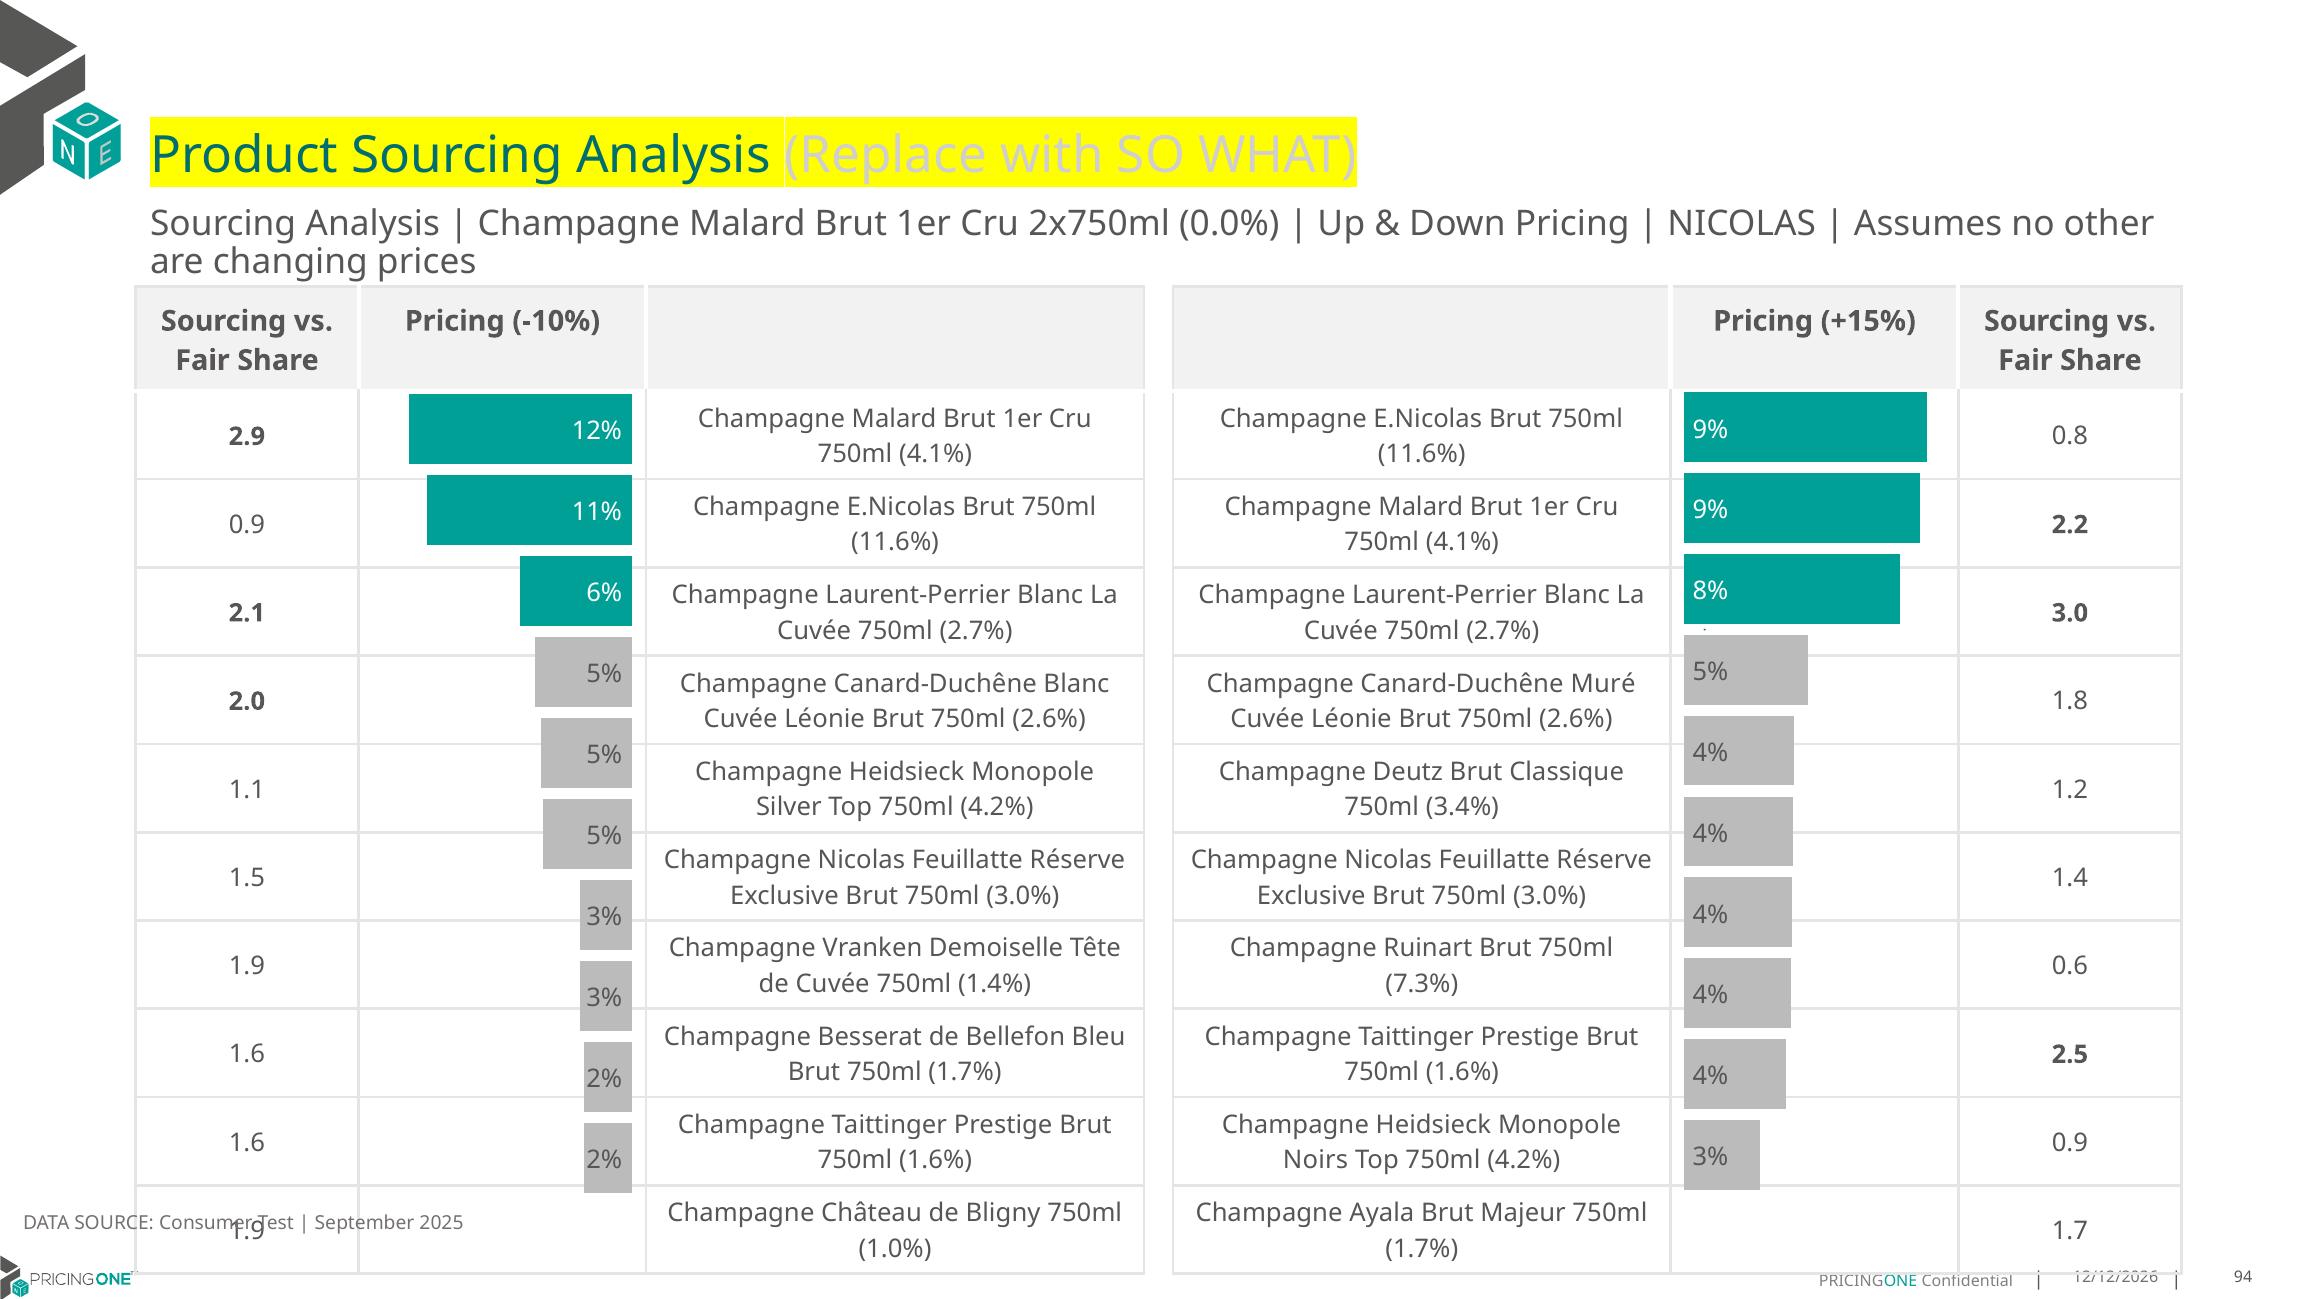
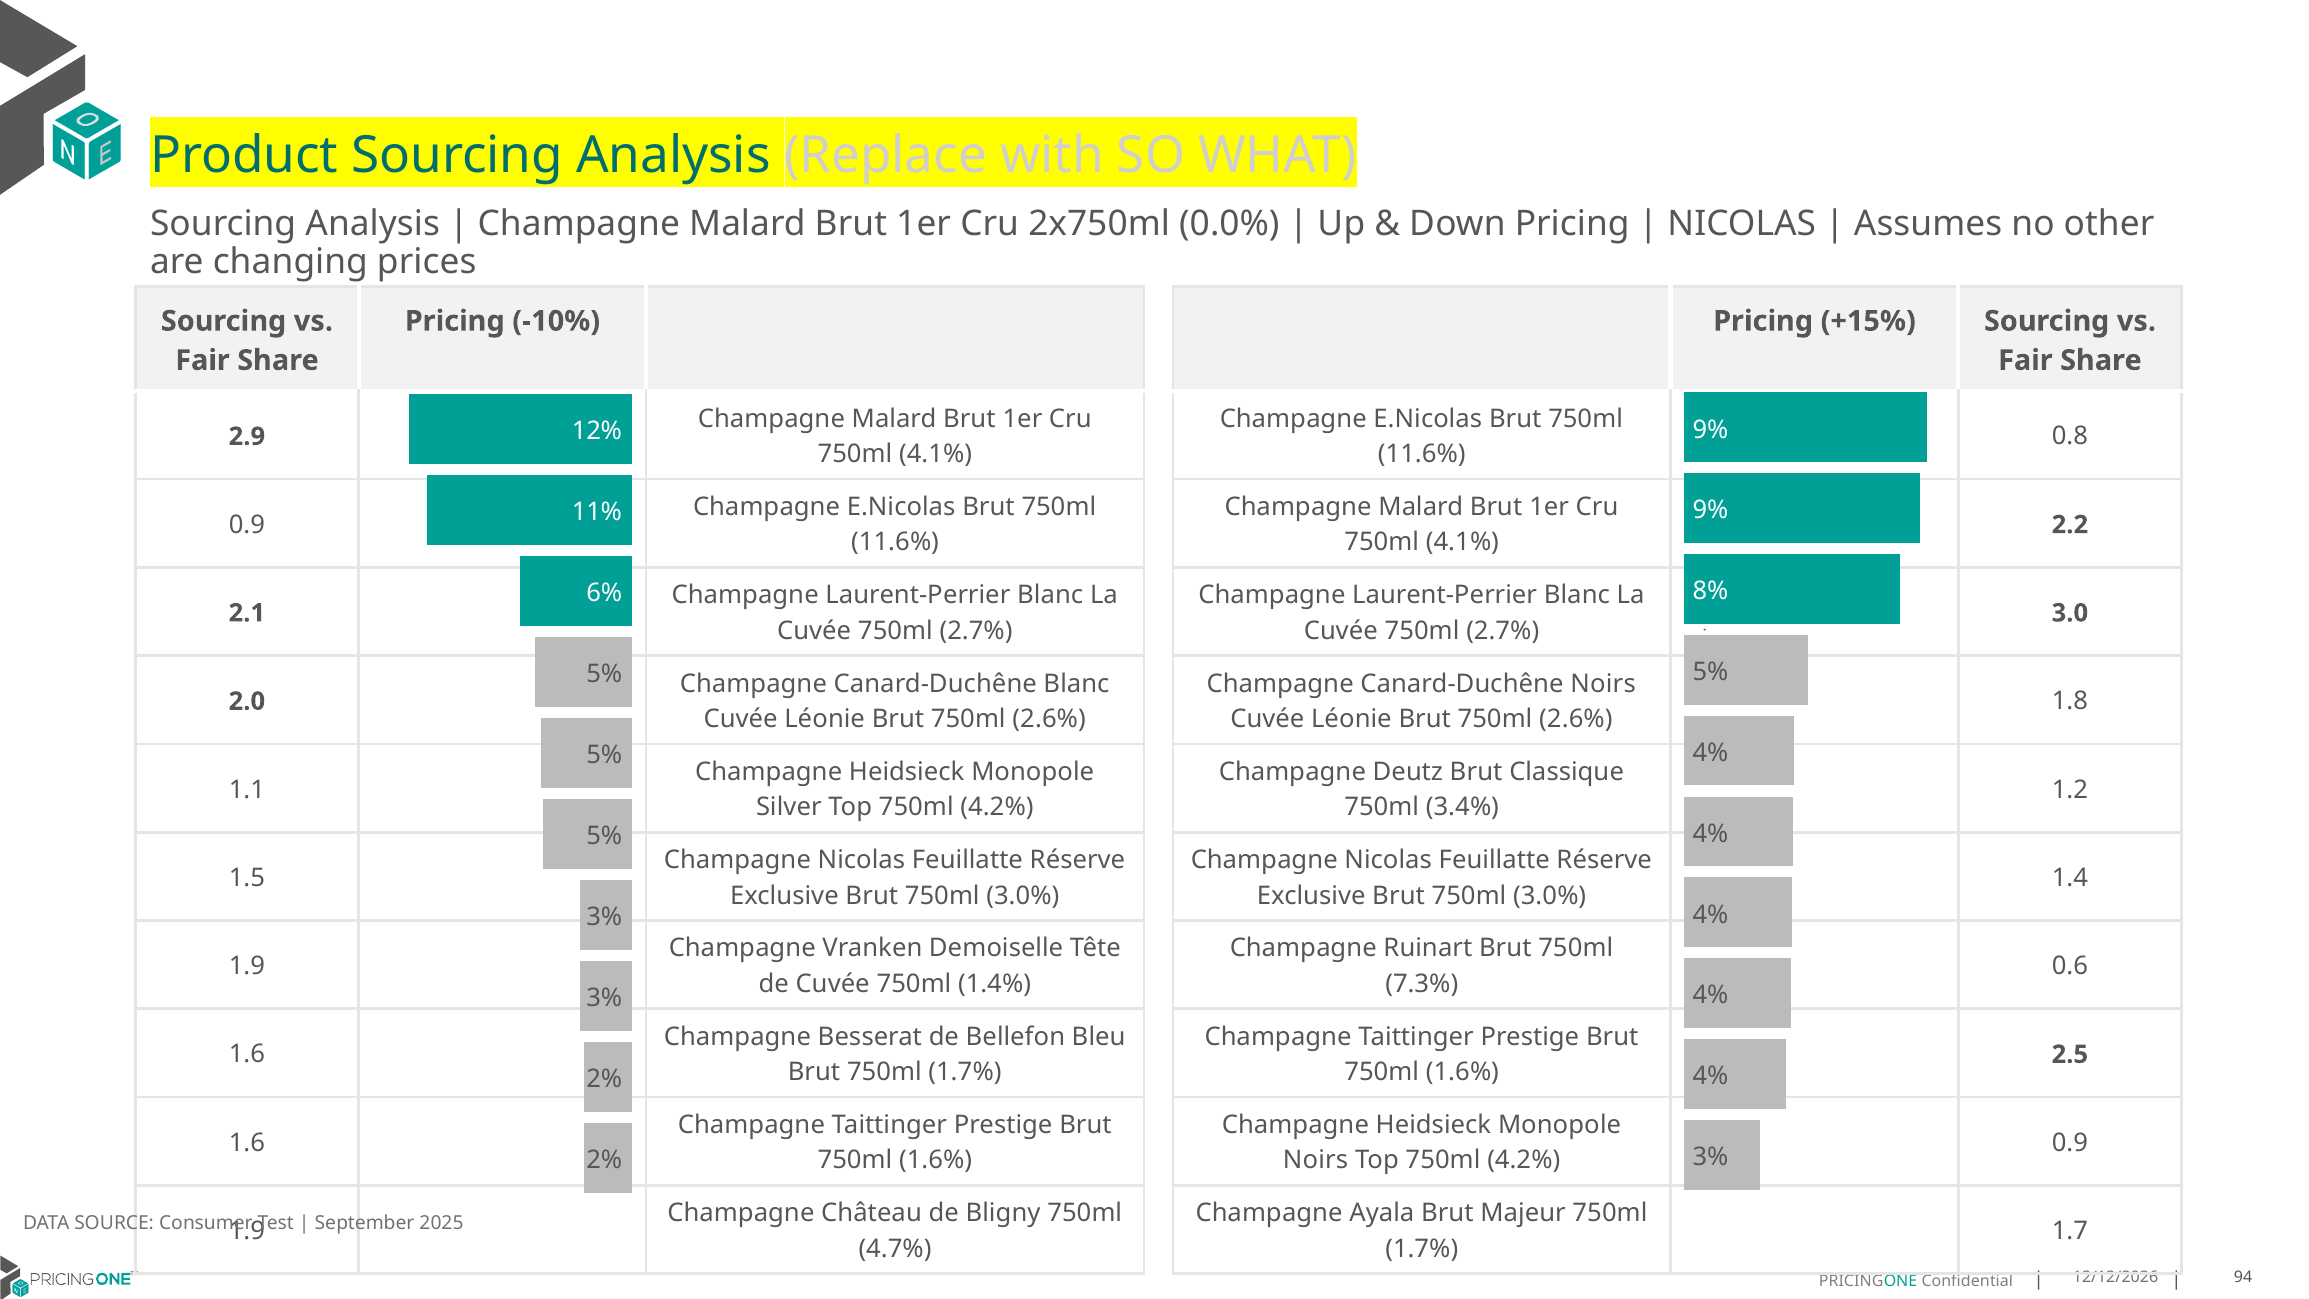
Canard-Duchêne Muré: Muré -> Noirs
1.0%: 1.0% -> 4.7%
